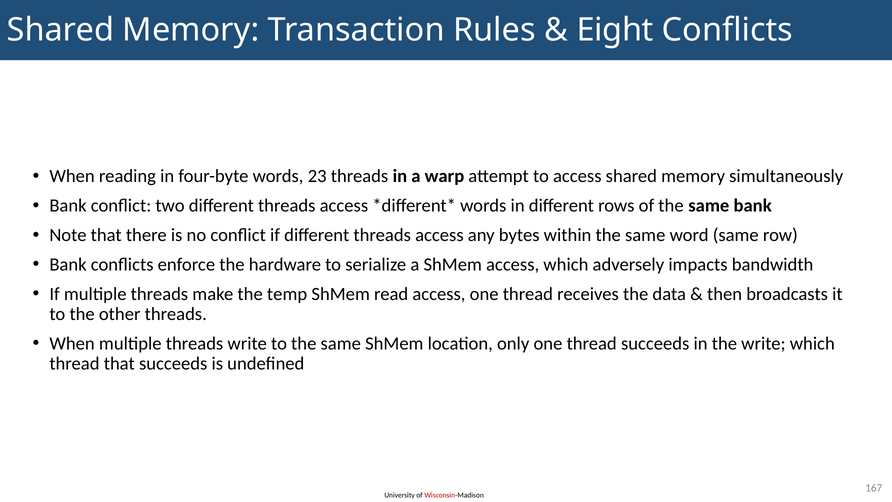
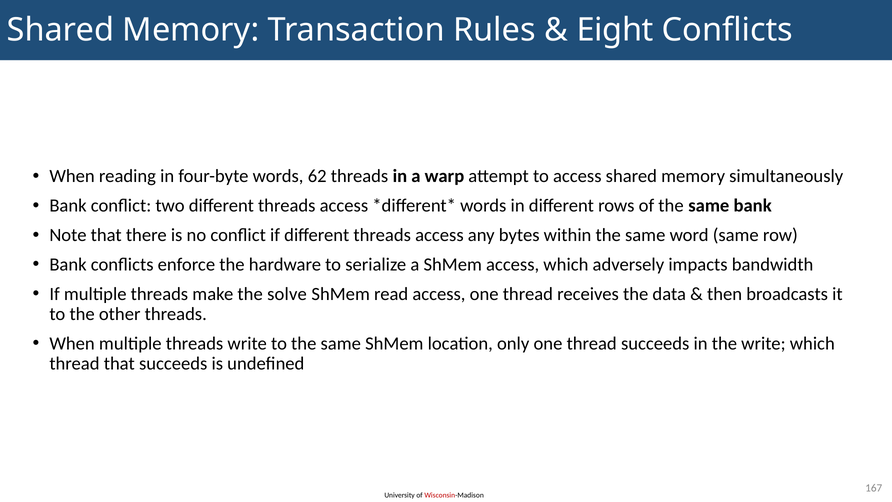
23: 23 -> 62
temp: temp -> solve
